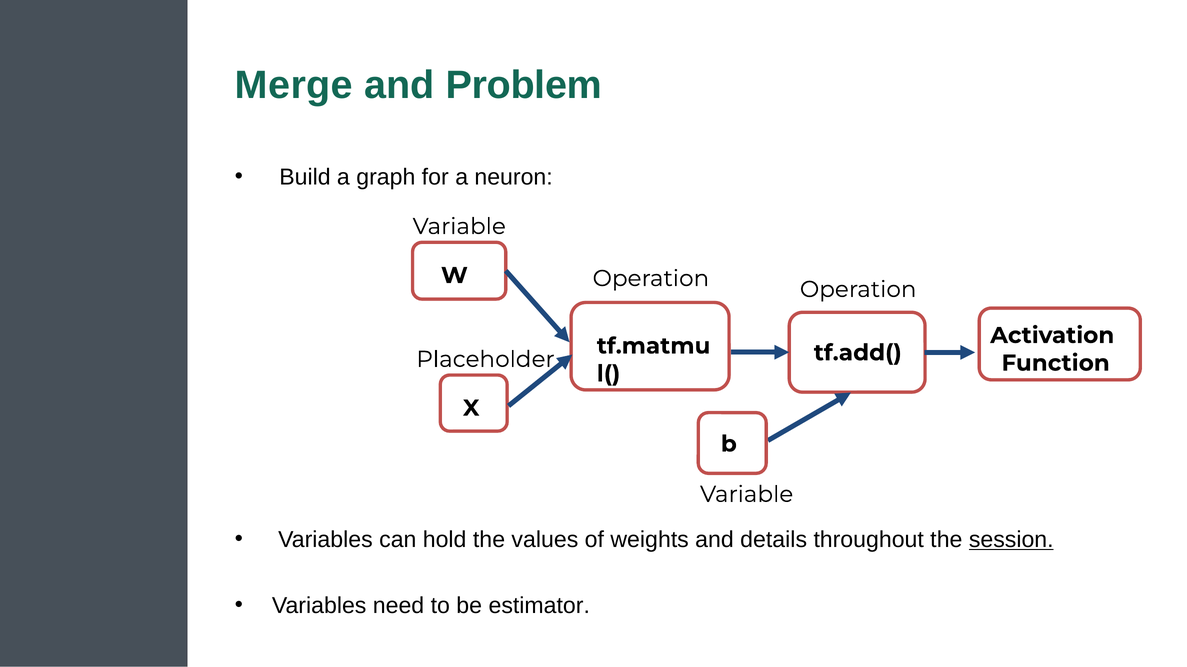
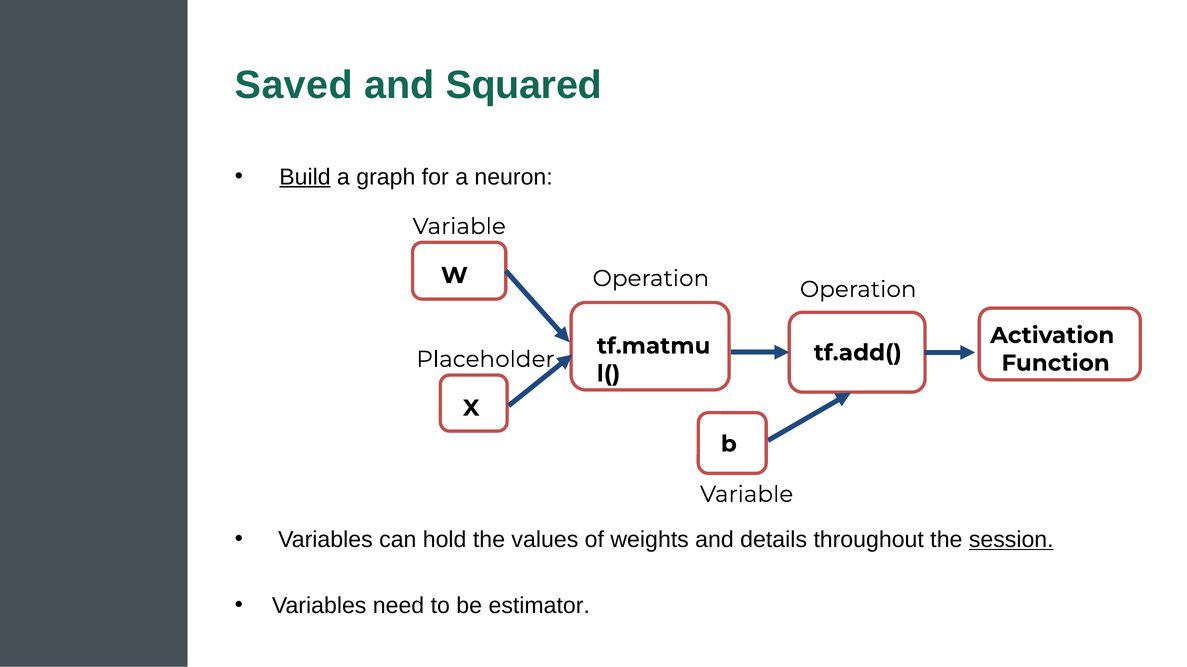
Merge: Merge -> Saved
Problem: Problem -> Squared
Build underline: none -> present
